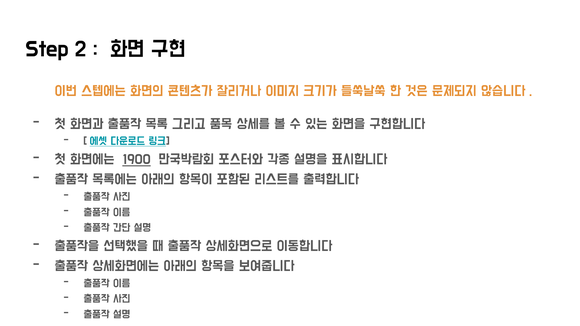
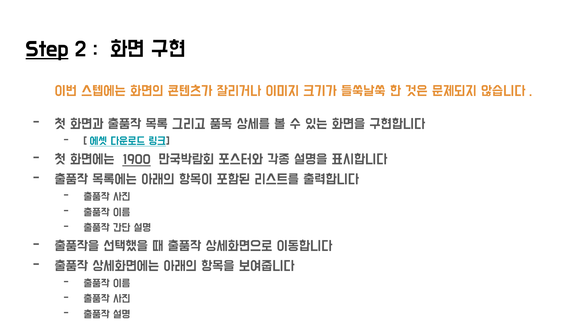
Step underline: none -> present
